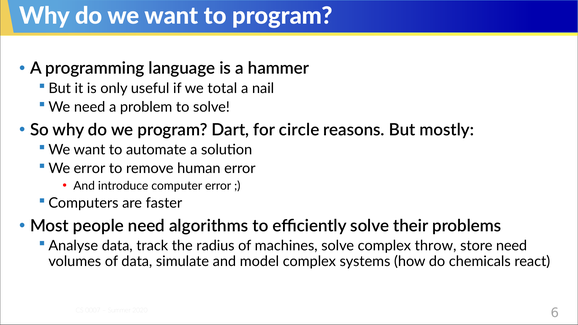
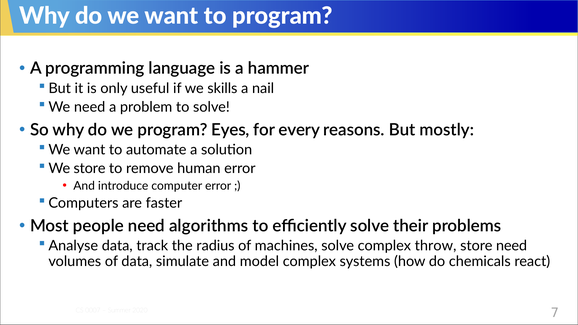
total: total -> skills
Dart: Dart -> Eyes
circle: circle -> every
We error: error -> store
6: 6 -> 7
